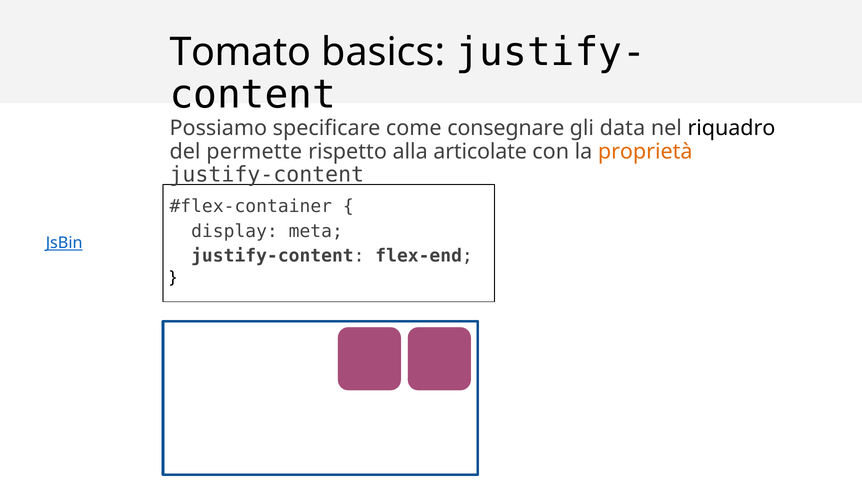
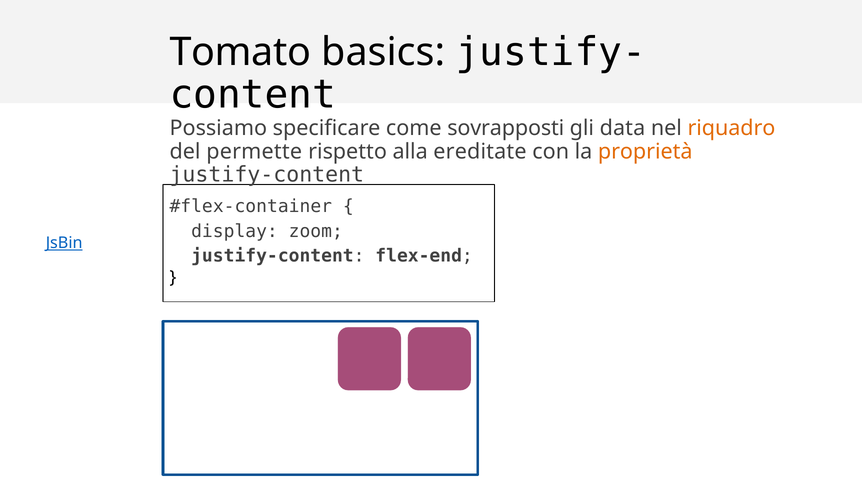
consegnare: consegnare -> sovrapposti
riquadro colour: black -> orange
articolate: articolate -> ereditate
meta: meta -> zoom
